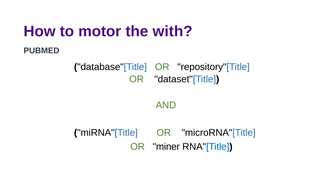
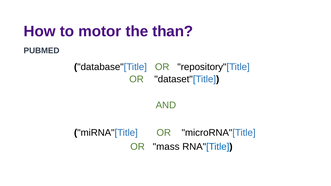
with: with -> than
miner: miner -> mass
